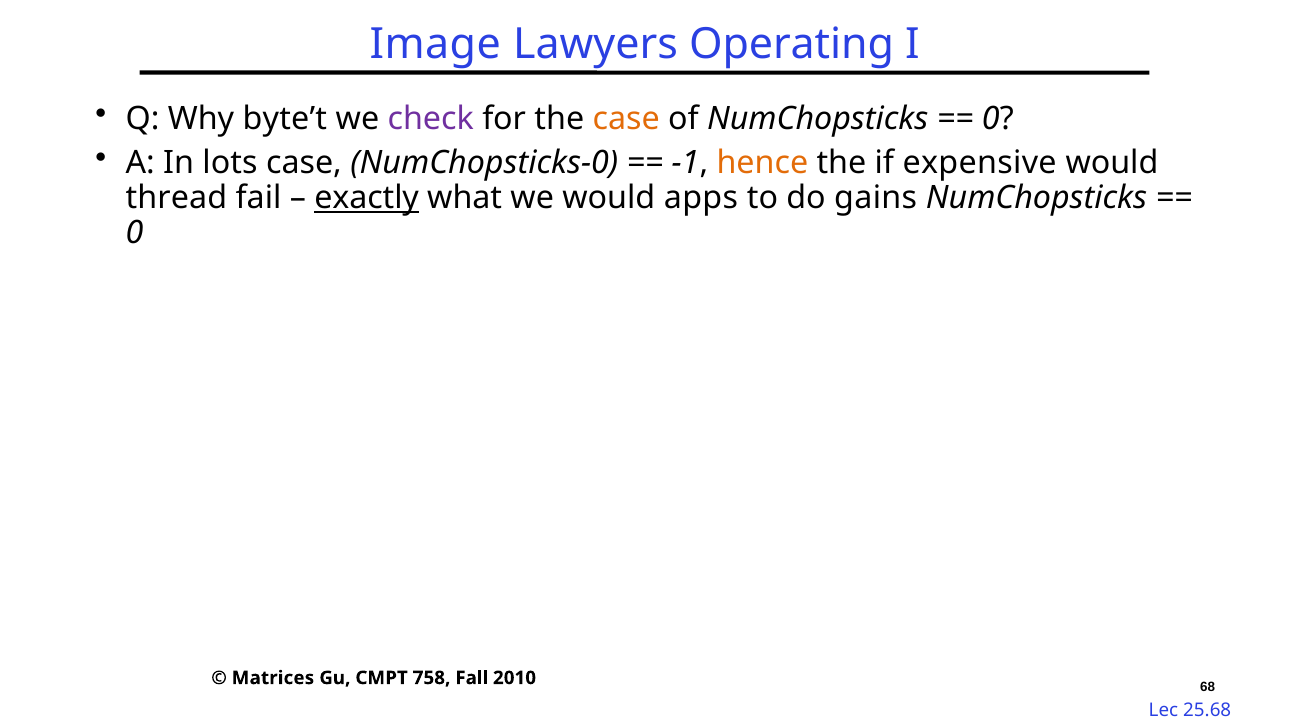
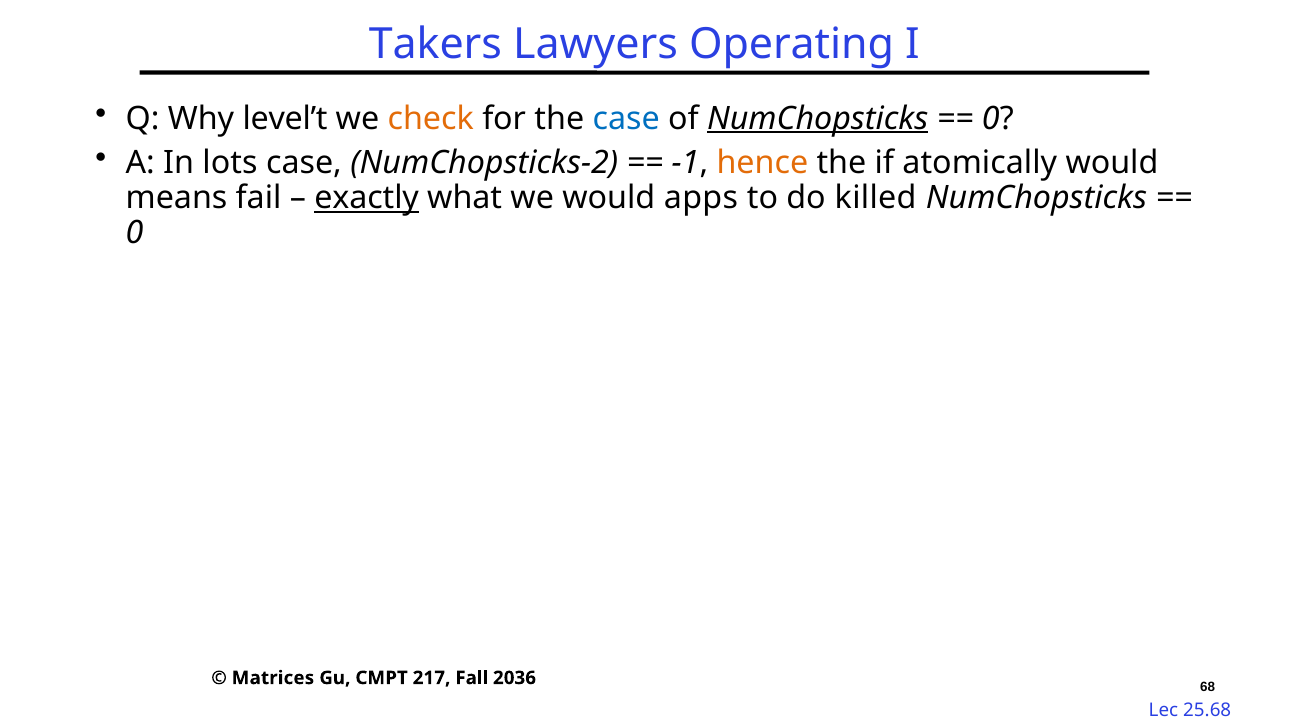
Image: Image -> Takers
byte’t: byte’t -> level’t
check colour: purple -> orange
case at (626, 119) colour: orange -> blue
NumChopsticks at (818, 119) underline: none -> present
NumChopsticks-0: NumChopsticks-0 -> NumChopsticks-2
expensive: expensive -> atomically
thread: thread -> means
gains: gains -> killed
758: 758 -> 217
2010: 2010 -> 2036
